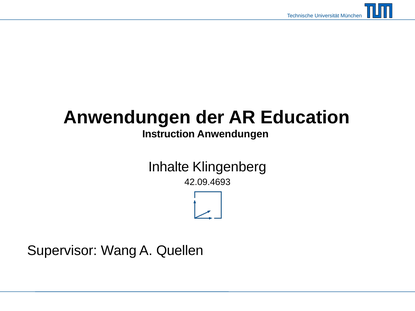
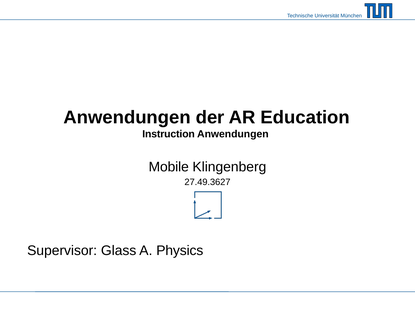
Inhalte: Inhalte -> Mobile
42.09.4693: 42.09.4693 -> 27.49.3627
Wang: Wang -> Glass
Quellen: Quellen -> Physics
